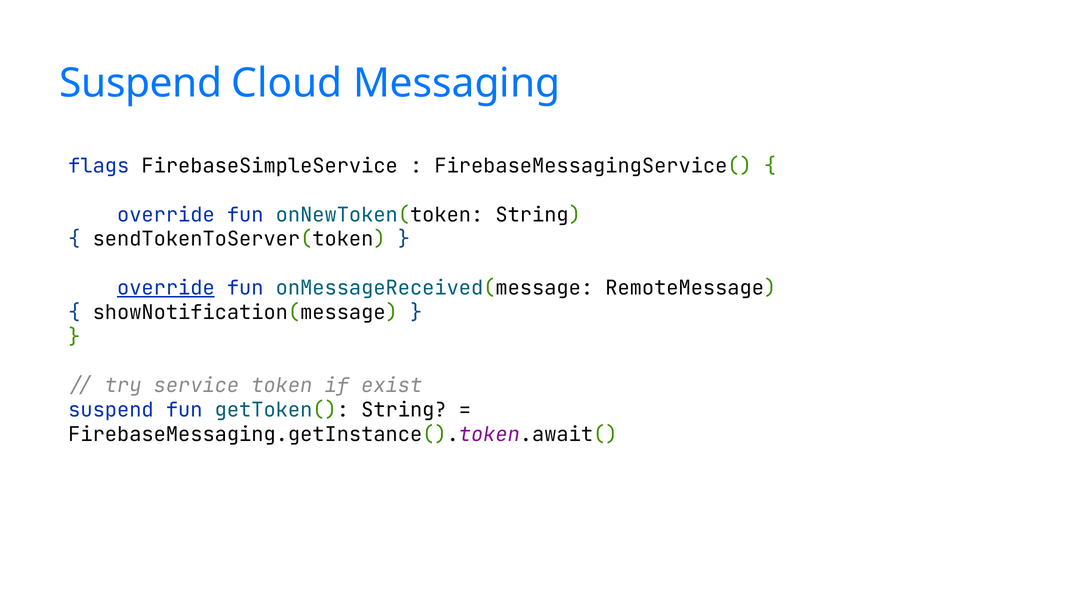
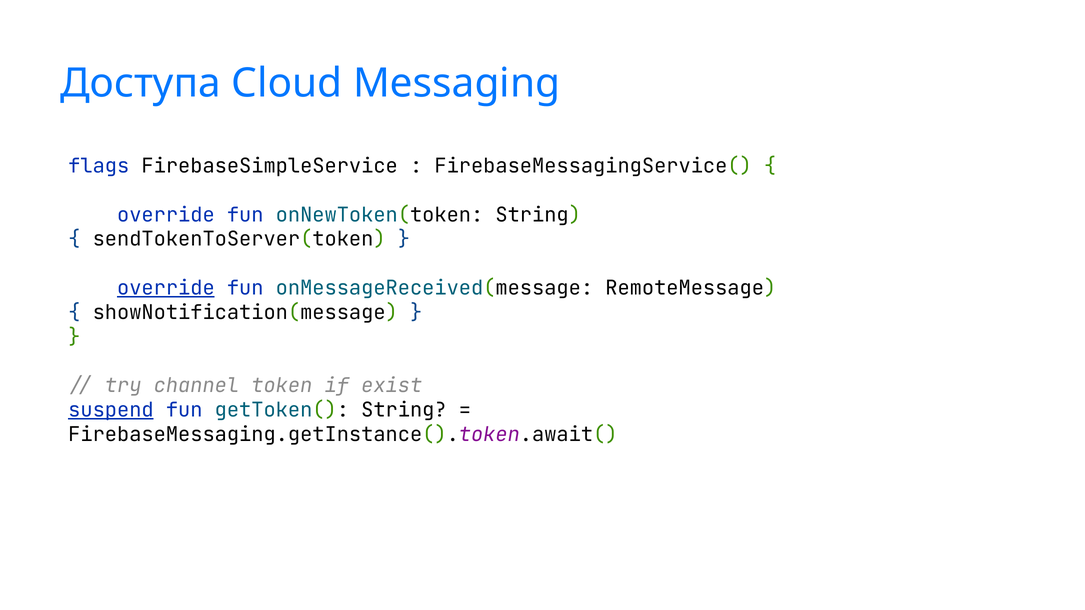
Suspend at (141, 83): Suspend -> Доступа
service: service -> channel
suspend at (111, 410) underline: none -> present
